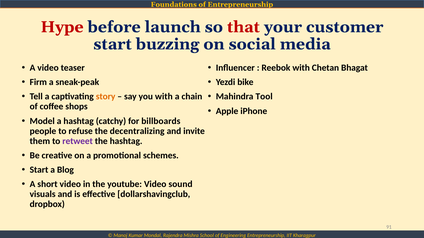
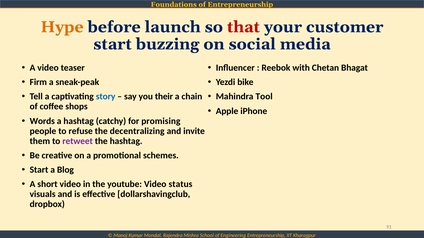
Hype colour: red -> orange
story colour: orange -> blue
you with: with -> their
Model: Model -> Words
billboards: billboards -> promising
sound: sound -> status
